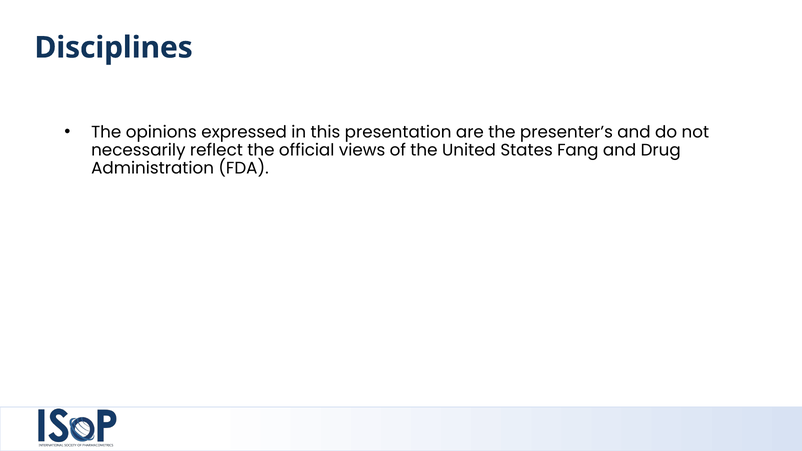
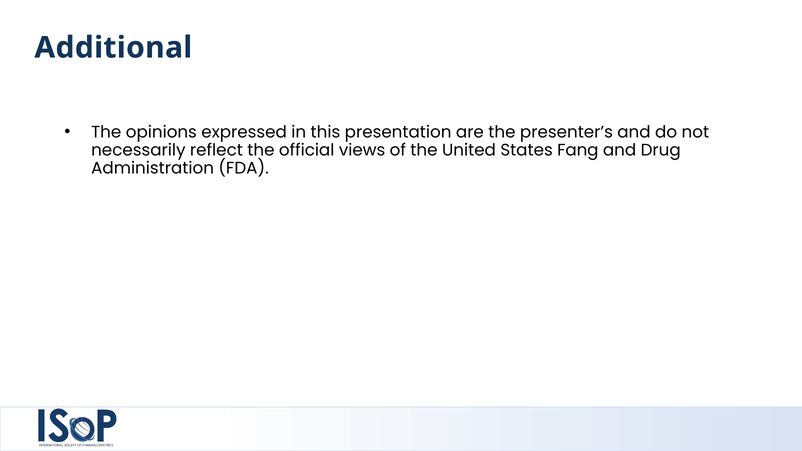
Disciplines: Disciplines -> Additional
